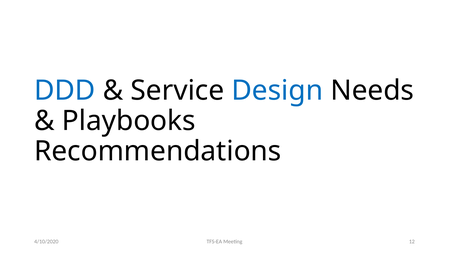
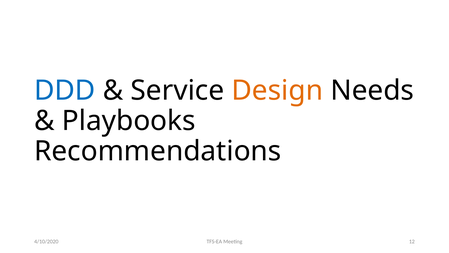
Design colour: blue -> orange
